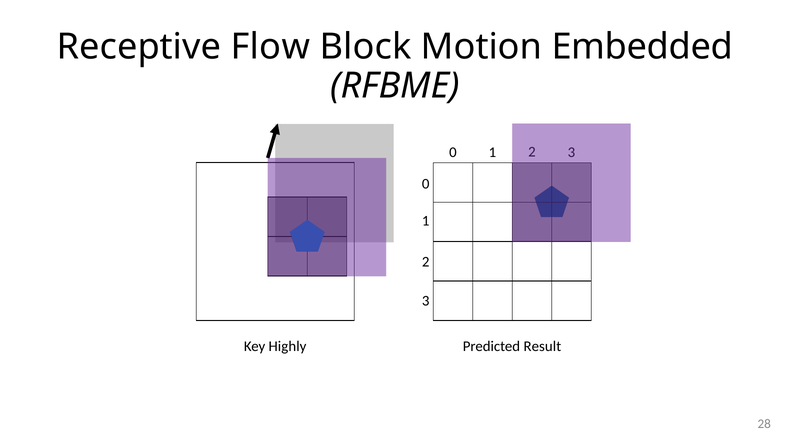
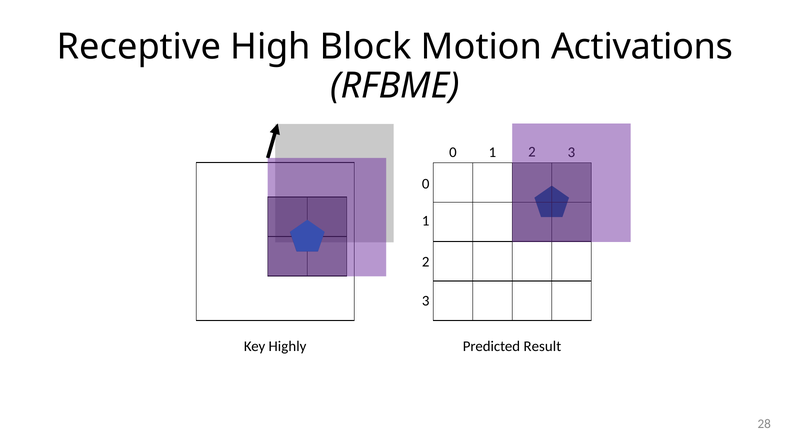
Flow: Flow -> High
Embedded: Embedded -> Activations
